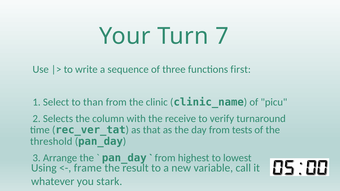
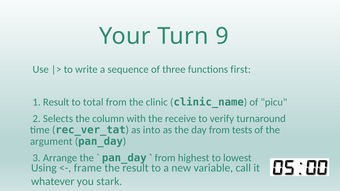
7: 7 -> 9
1 Select: Select -> Result
than: than -> total
that: that -> into
threshold: threshold -> argument
